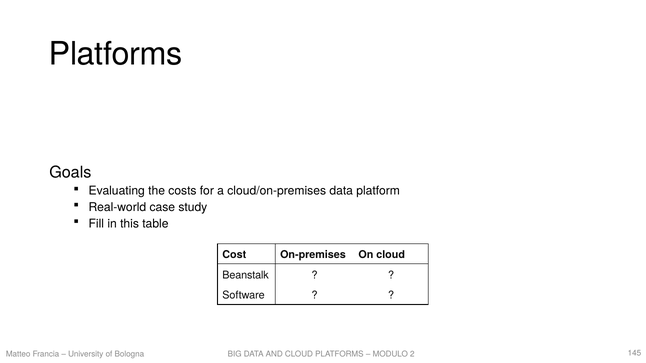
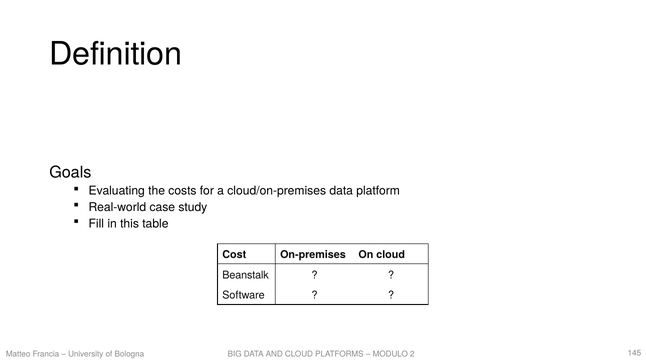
Platforms at (116, 54): Platforms -> Definition
